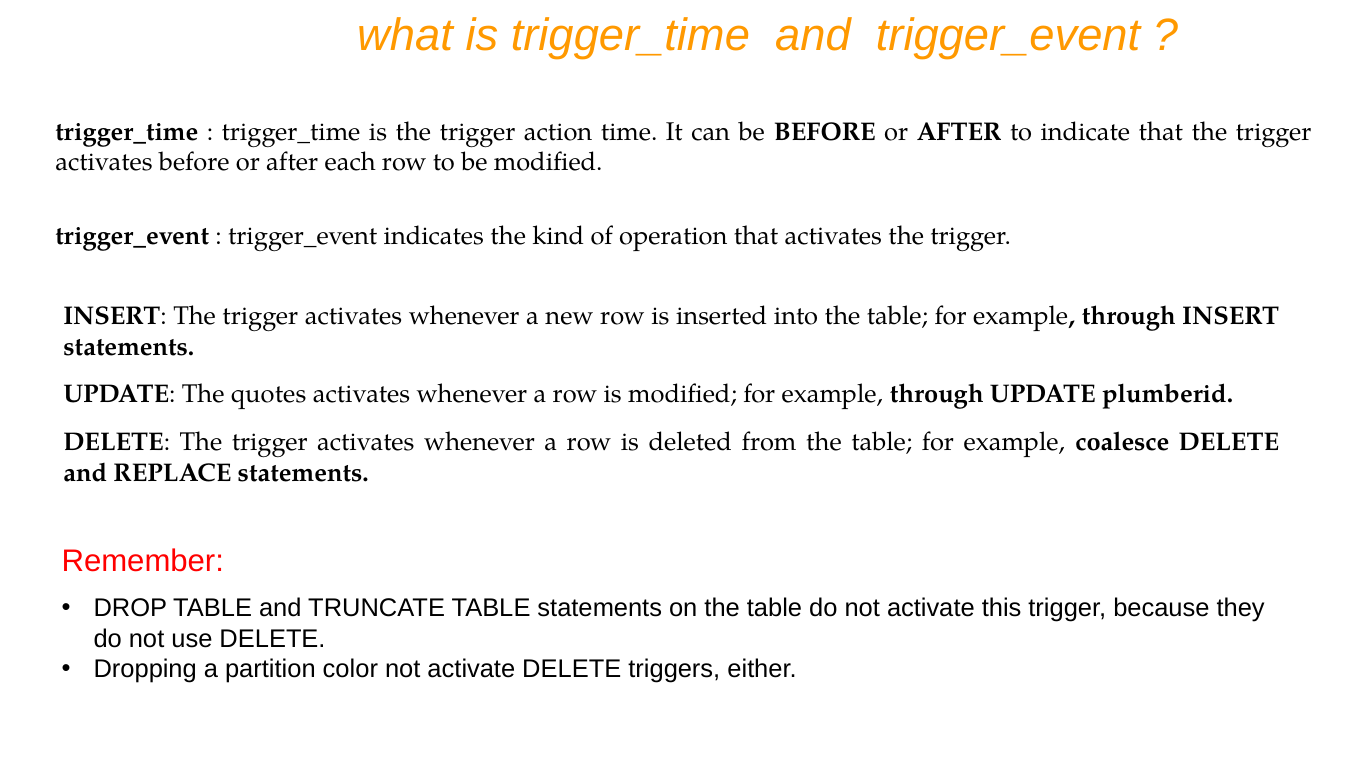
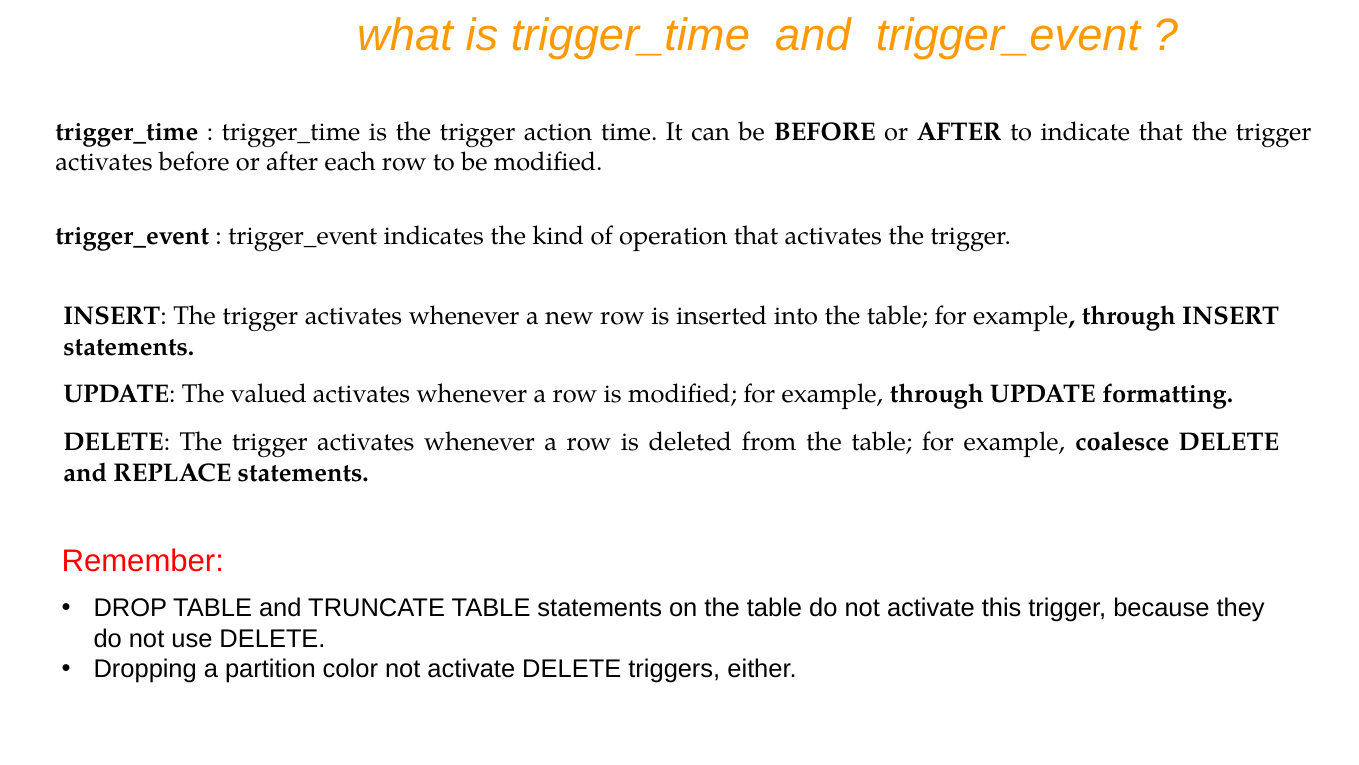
quotes: quotes -> valued
plumberid: plumberid -> formatting
